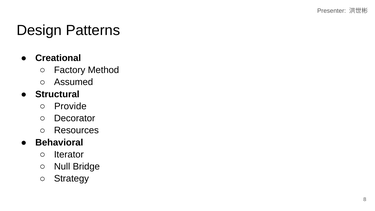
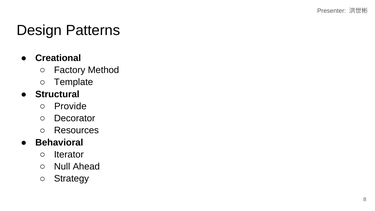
Assumed: Assumed -> Template
Bridge: Bridge -> Ahead
